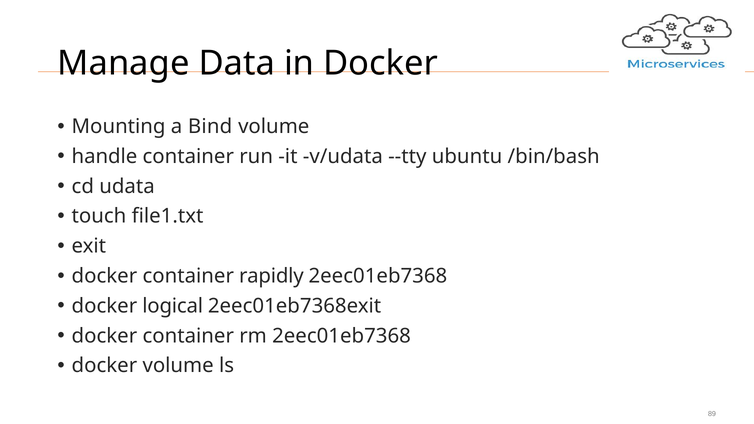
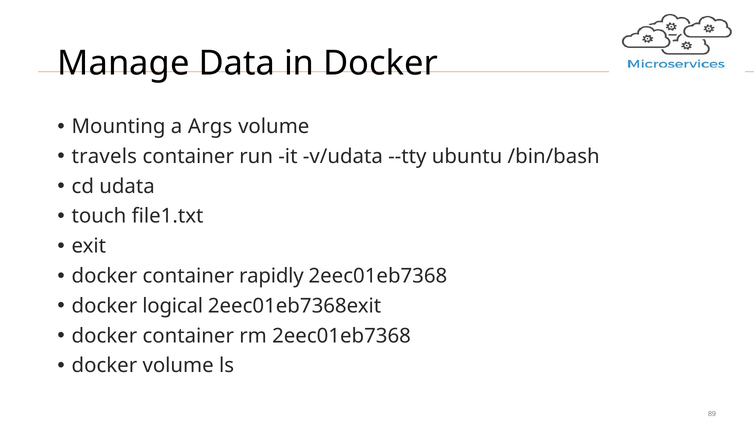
Bind: Bind -> Args
handle: handle -> travels
